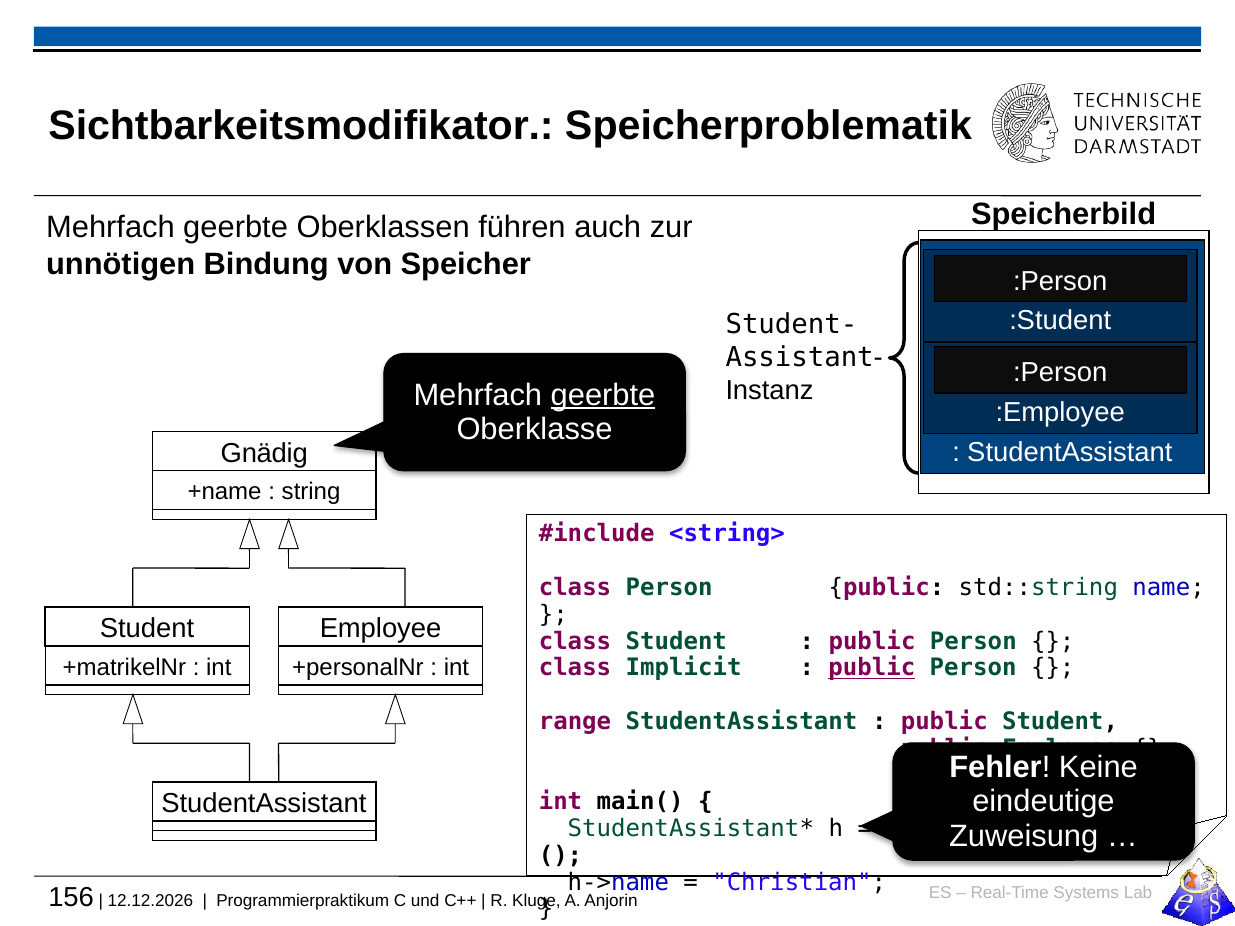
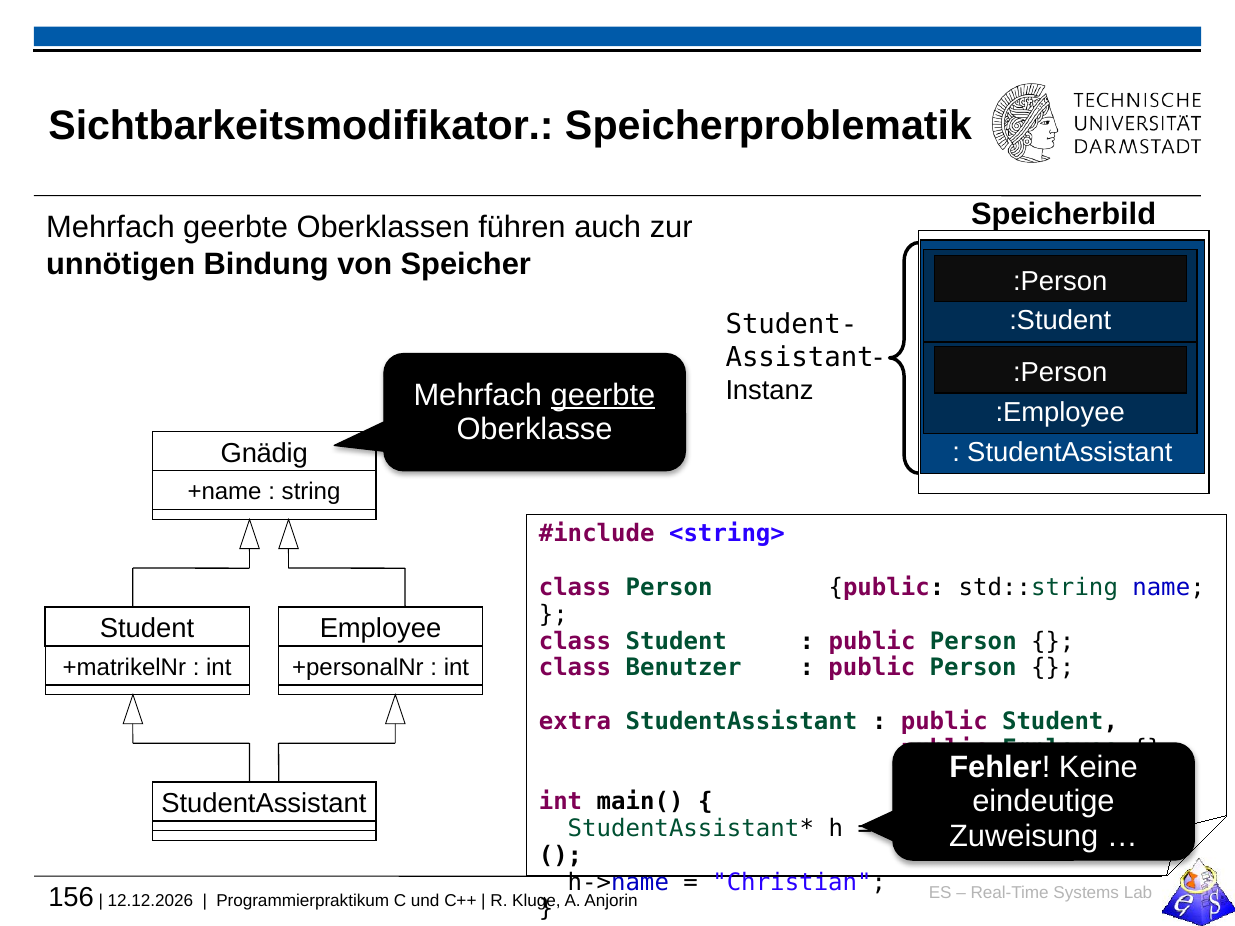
Implicit: Implicit -> Benutzer
public at (872, 668) underline: present -> none
range: range -> extra
